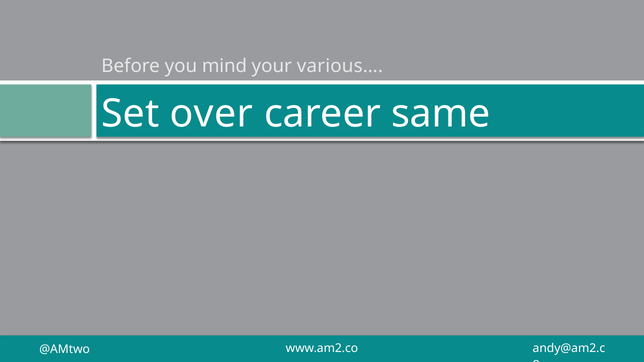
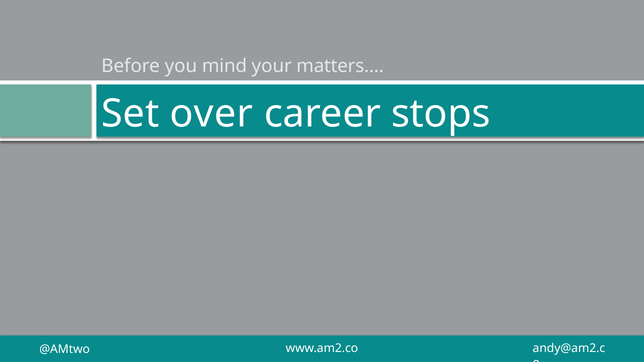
various…: various… -> matters…
same: same -> stops
